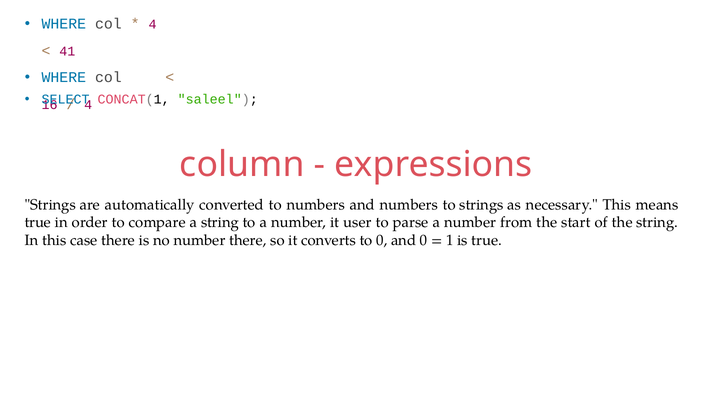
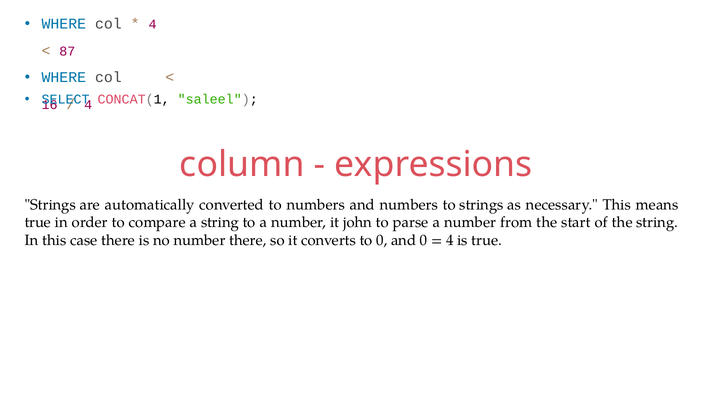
41: 41 -> 87
user: user -> john
1 at (450, 240): 1 -> 4
